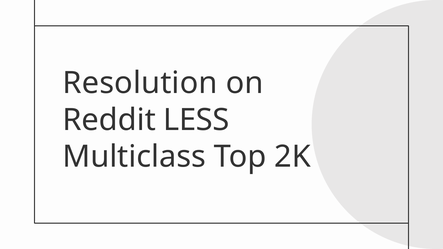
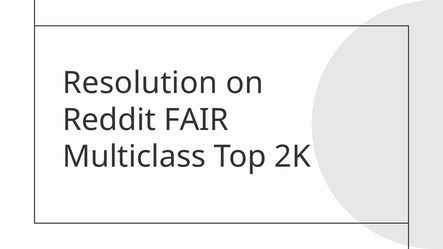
LESS: LESS -> FAIR
